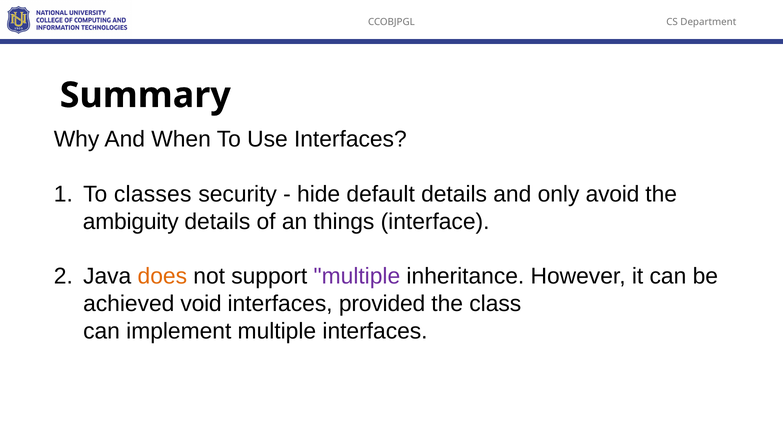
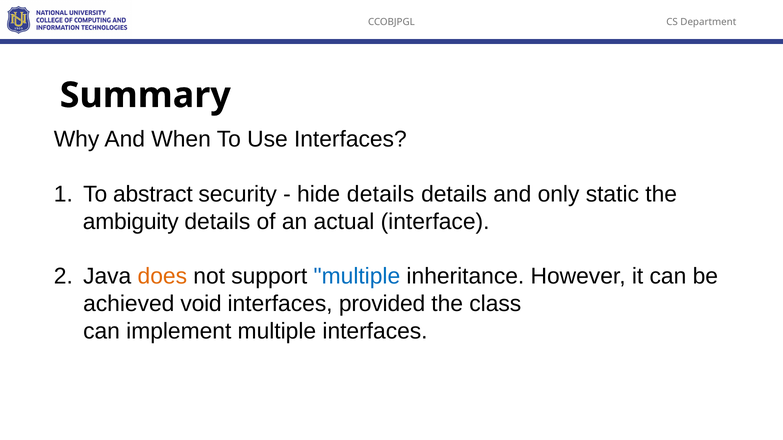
classes: classes -> abstract
hide default: default -> details
avoid: avoid -> static
things: things -> actual
multiple at (357, 277) colour: purple -> blue
